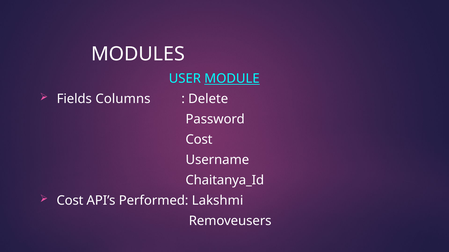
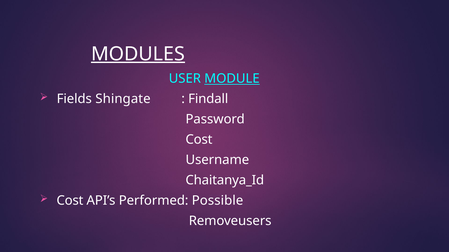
MODULES underline: none -> present
Columns: Columns -> Shingate
Delete: Delete -> Findall
Lakshmi: Lakshmi -> Possible
